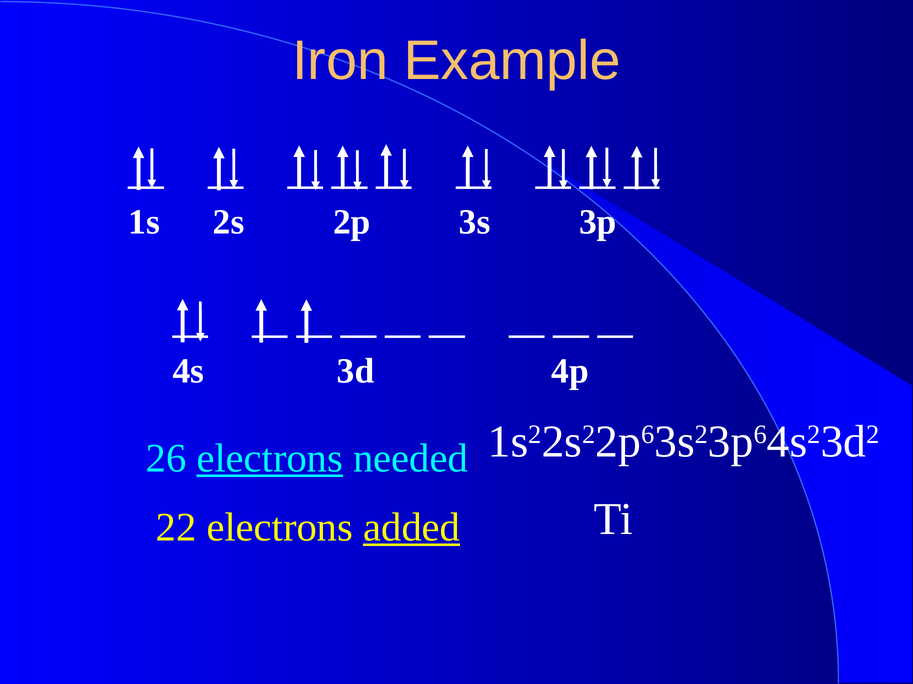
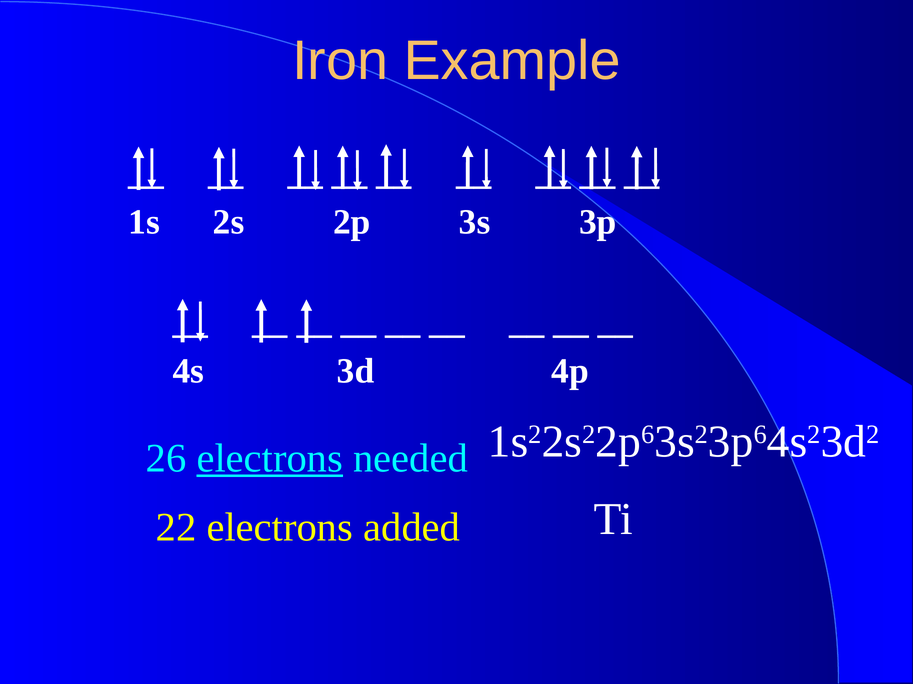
added underline: present -> none
